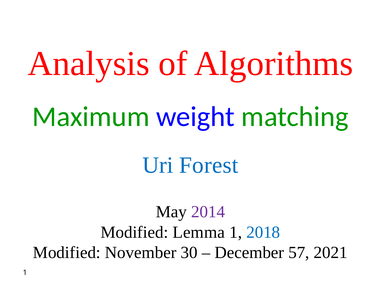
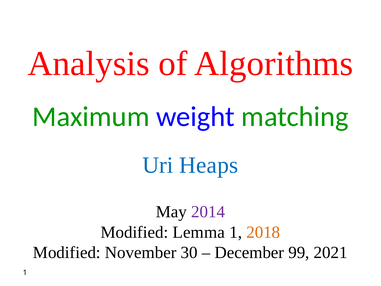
Forest: Forest -> Heaps
2018 colour: blue -> orange
57: 57 -> 99
